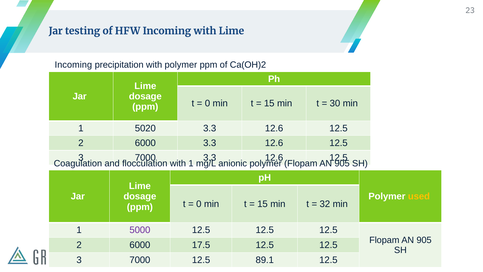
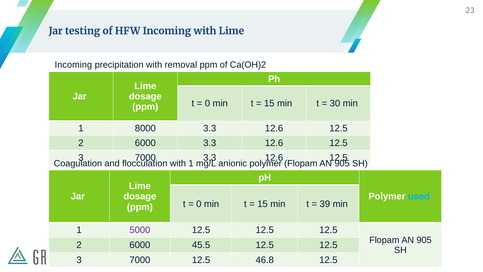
with polymer: polymer -> removal
5020: 5020 -> 8000
used colour: yellow -> light blue
32: 32 -> 39
17.5: 17.5 -> 45.5
89.1: 89.1 -> 46.8
